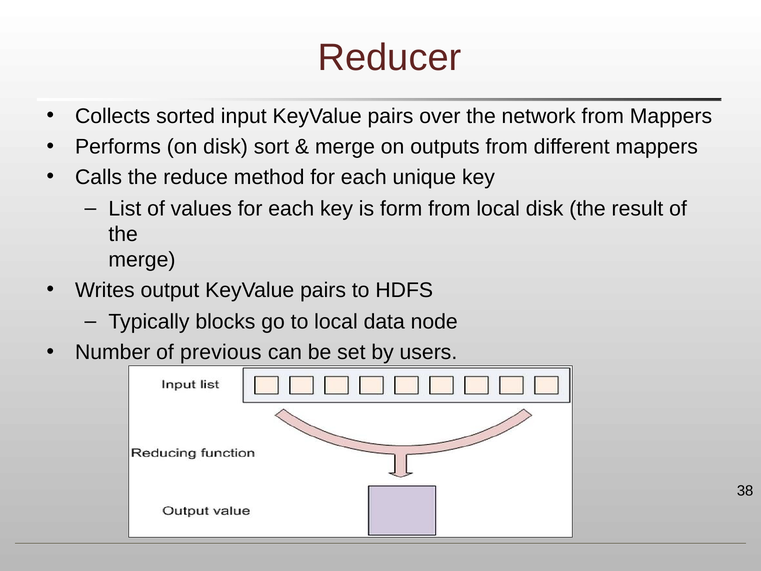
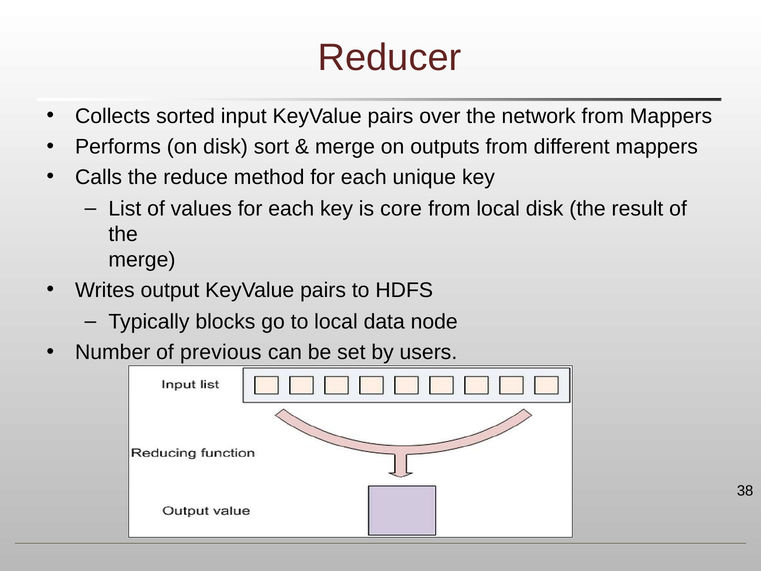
form: form -> core
